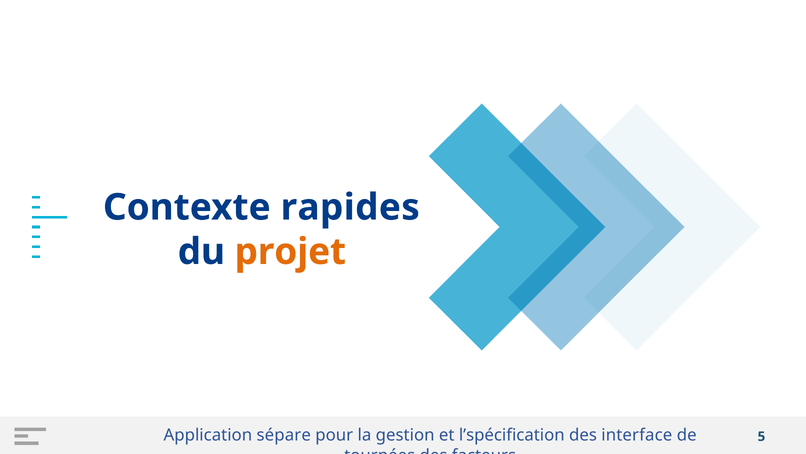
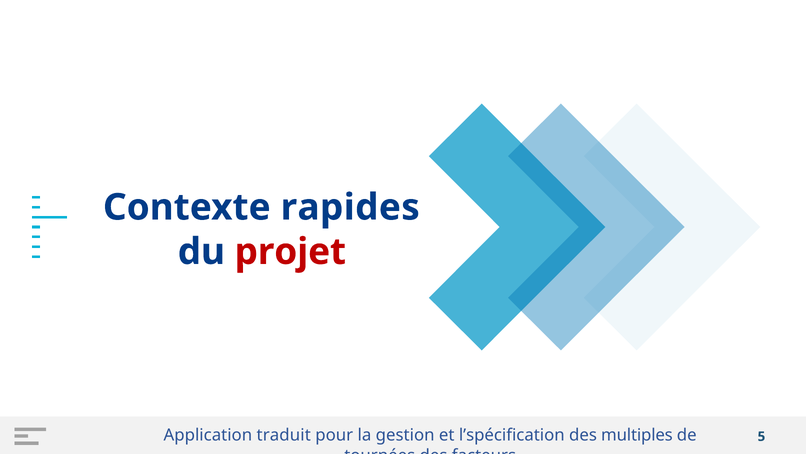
projet colour: orange -> red
sépare: sépare -> traduit
interface: interface -> multiples
